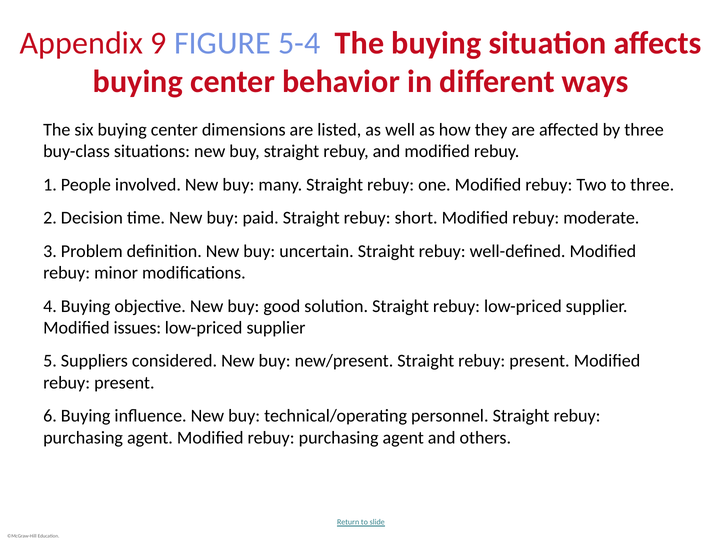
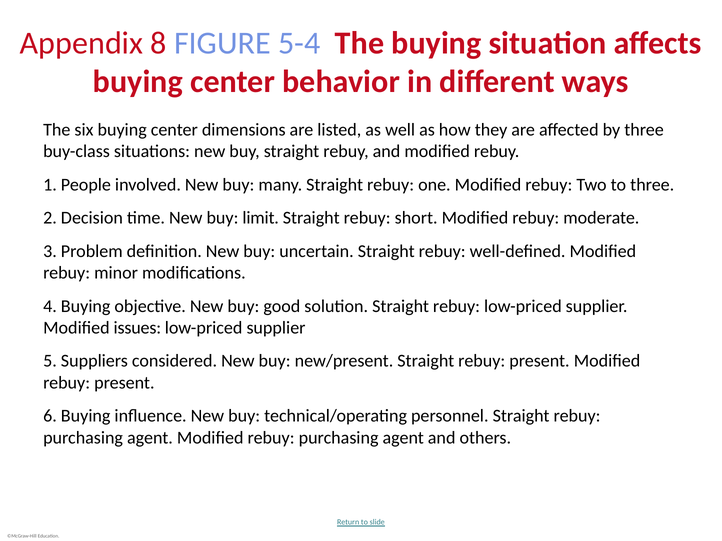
9: 9 -> 8
paid: paid -> limit
